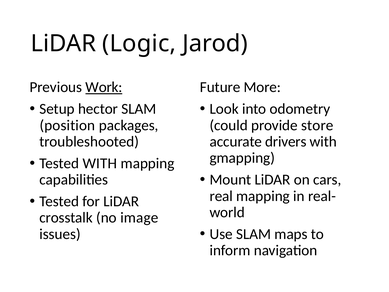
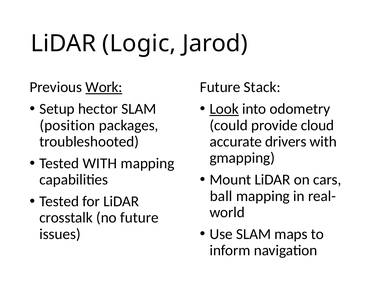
More: More -> Stack
Look underline: none -> present
store: store -> cloud
real: real -> ball
no image: image -> future
